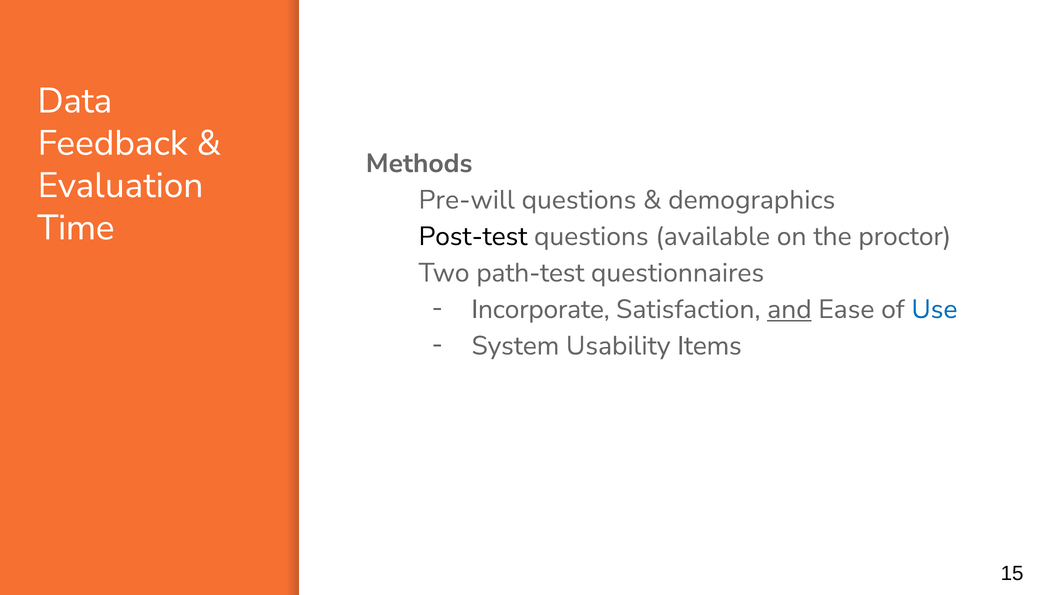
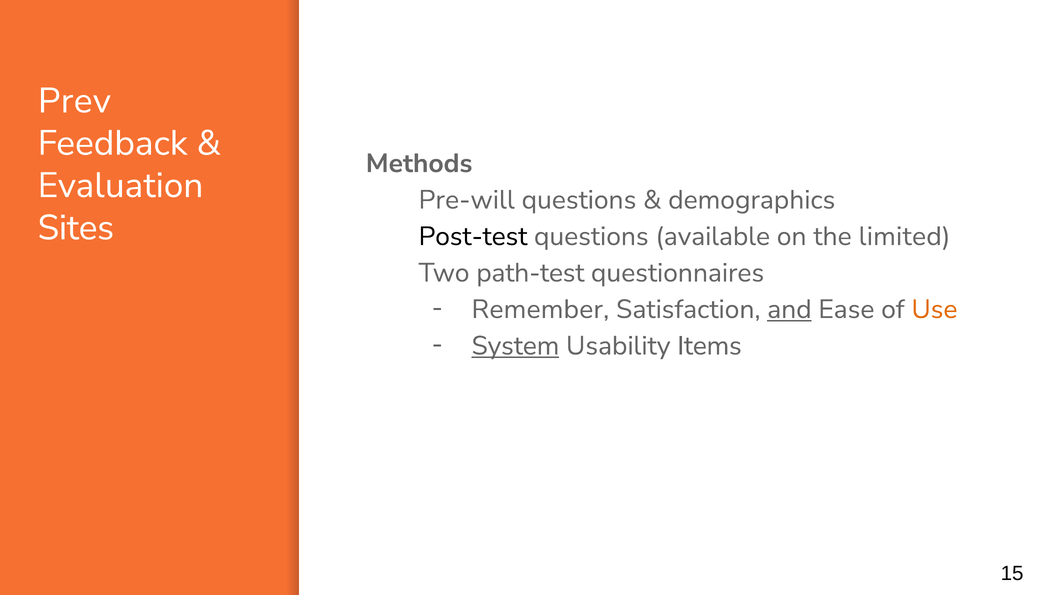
Data: Data -> Prev
Time: Time -> Sites
proctor: proctor -> limited
Incorporate: Incorporate -> Remember
Use colour: blue -> orange
System underline: none -> present
